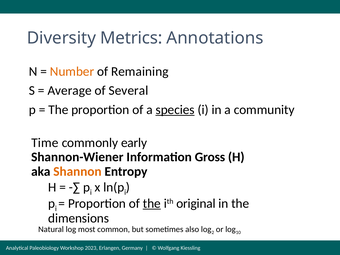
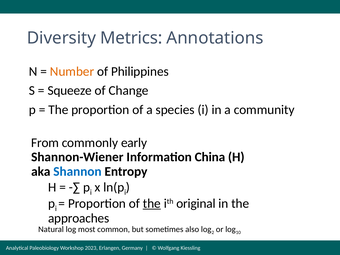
Remaining: Remaining -> Philippines
Average: Average -> Squeeze
Several: Several -> Change
species underline: present -> none
Time: Time -> From
Gross: Gross -> China
Shannon colour: orange -> blue
dimensions: dimensions -> approaches
